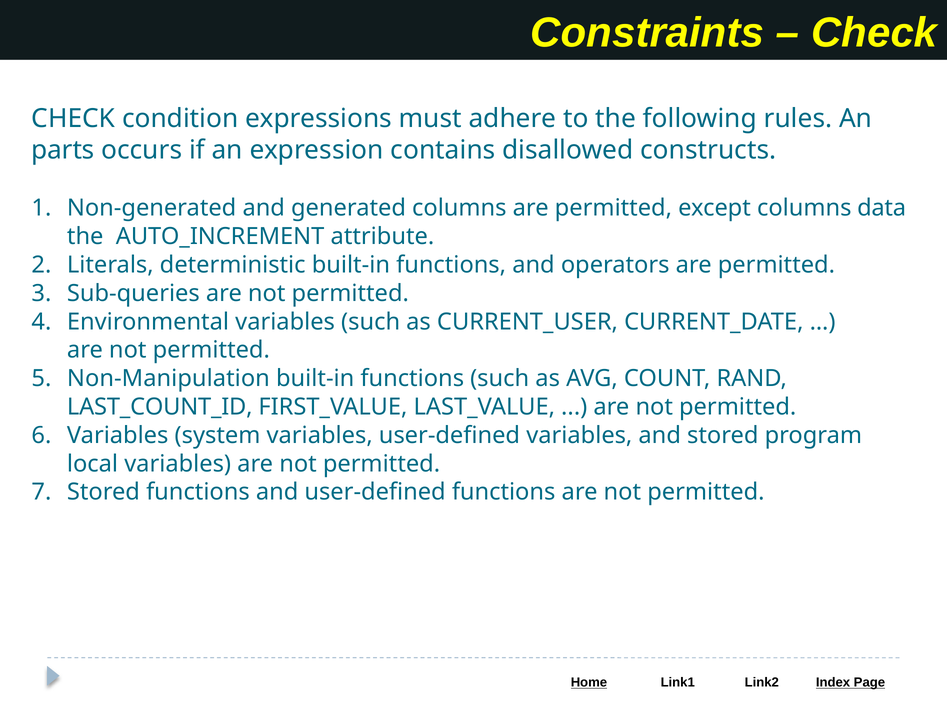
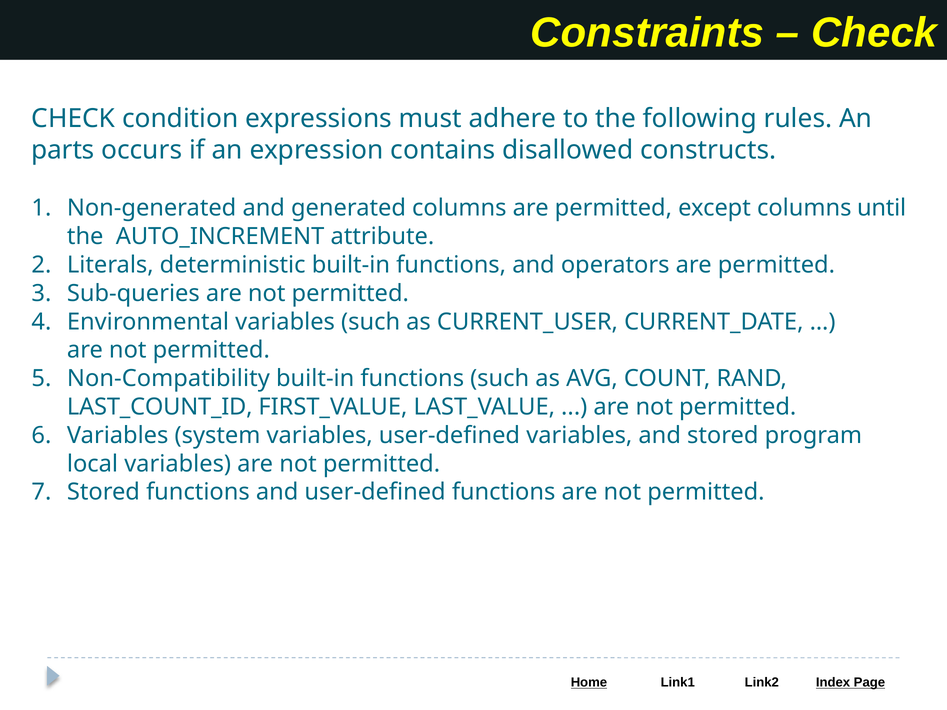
data: data -> until
Non-Manipulation: Non-Manipulation -> Non-Compatibility
